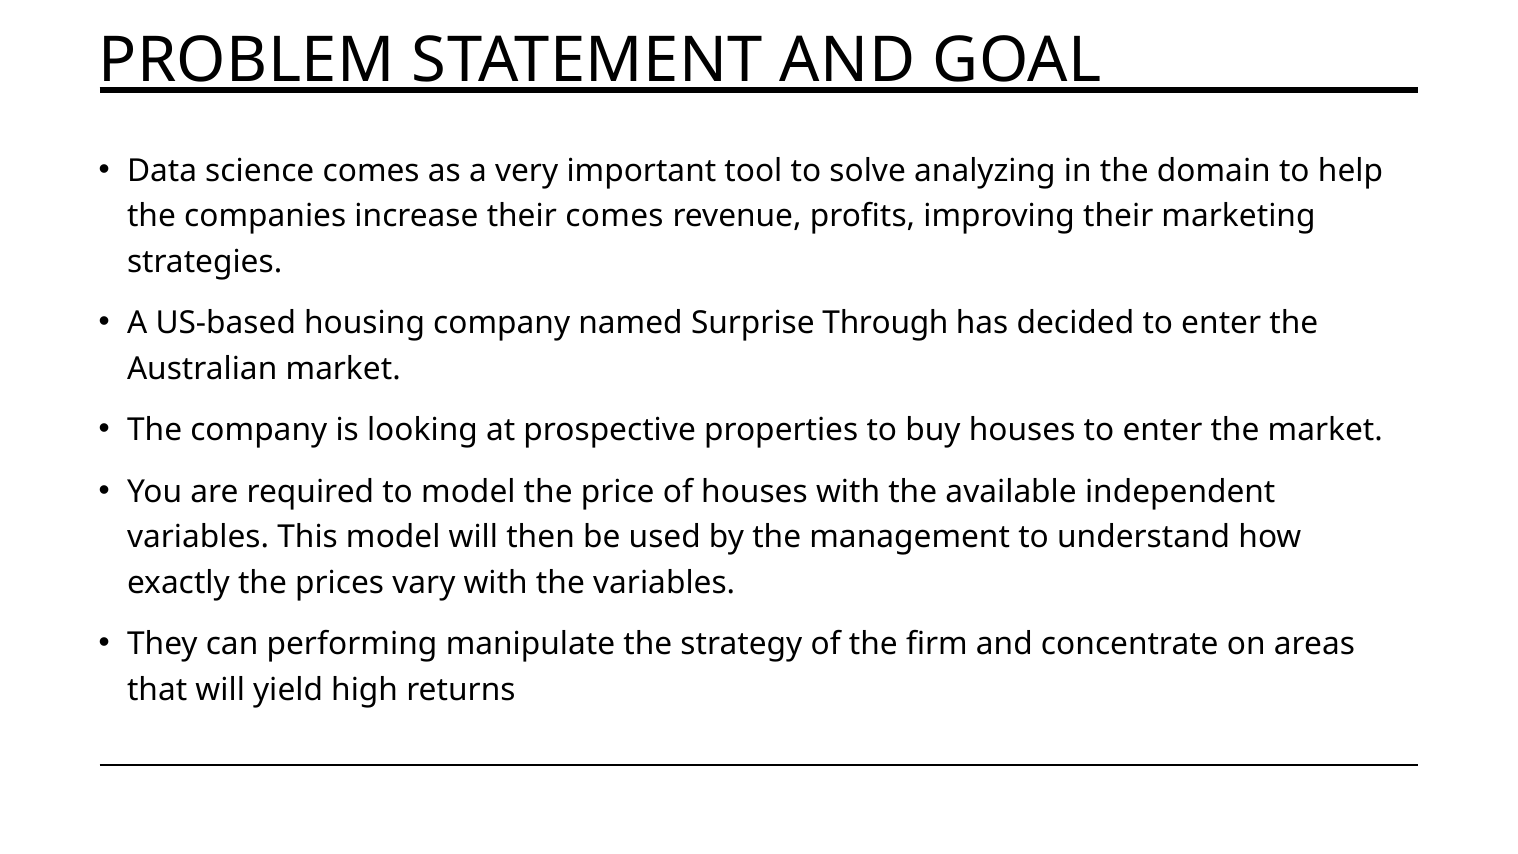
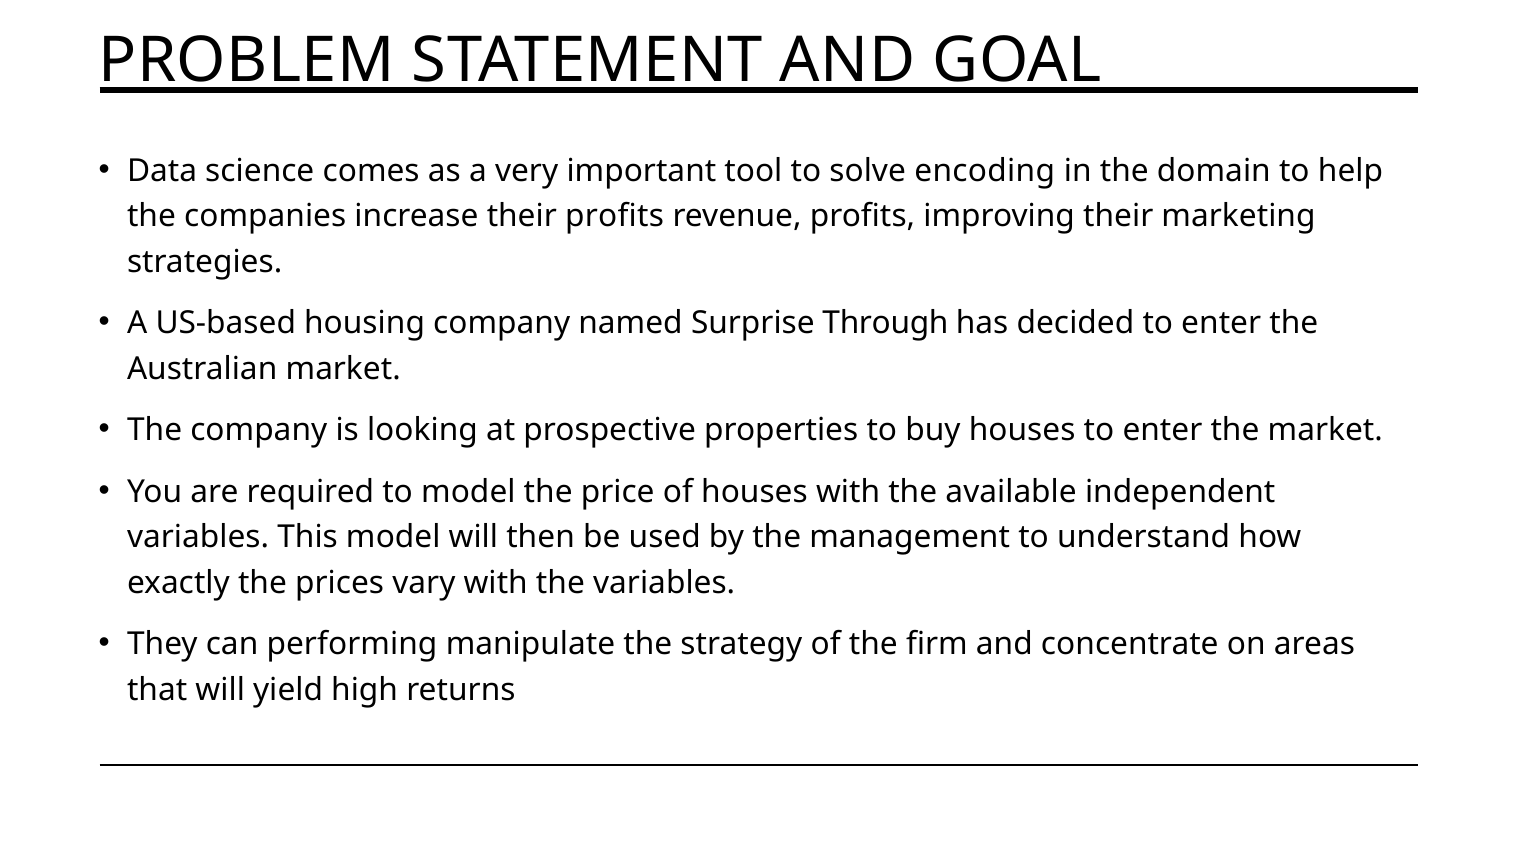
analyzing: analyzing -> encoding
their comes: comes -> profits
